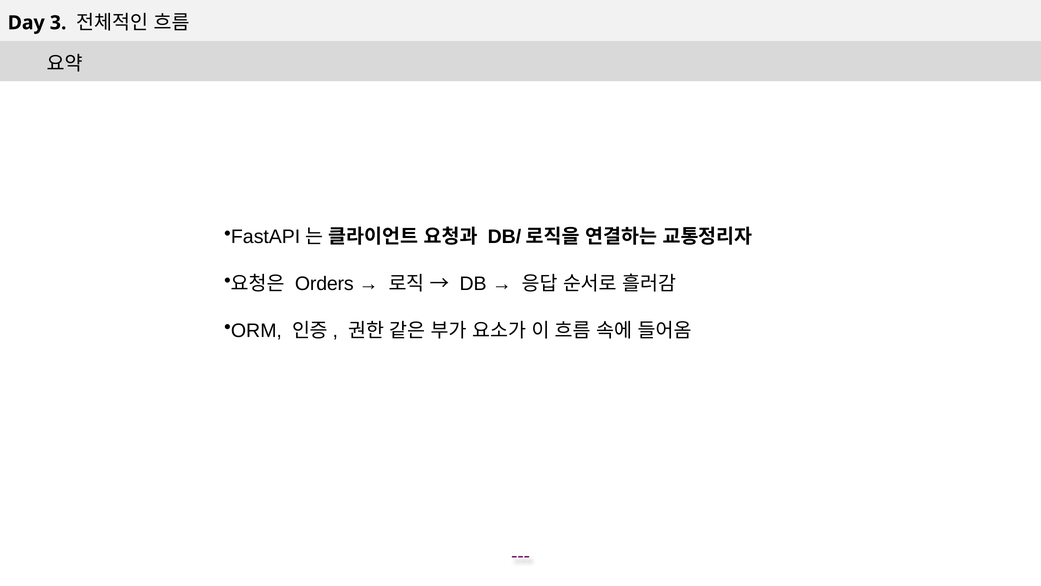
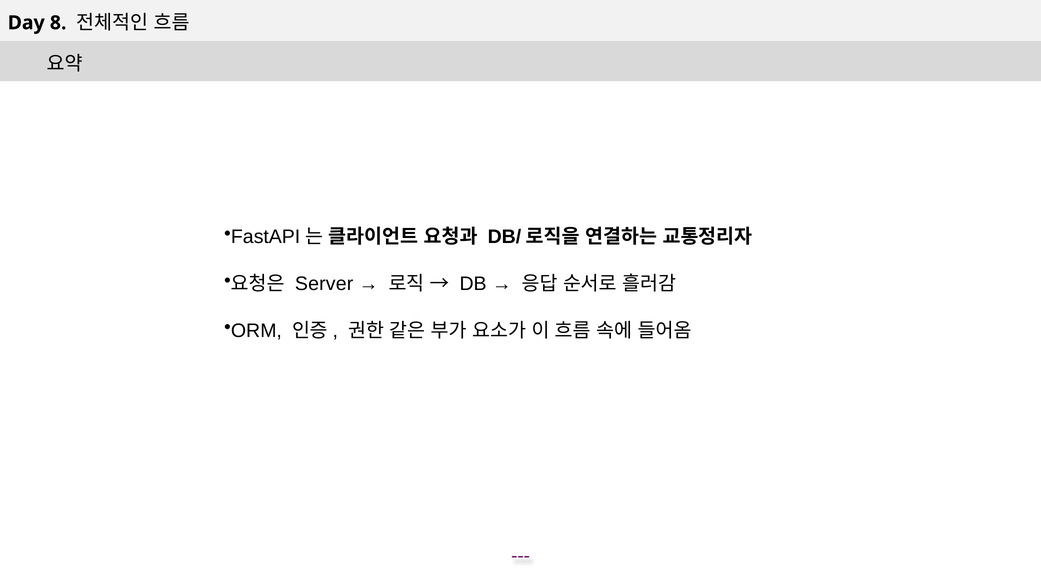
3: 3 -> 8
Orders: Orders -> Server
